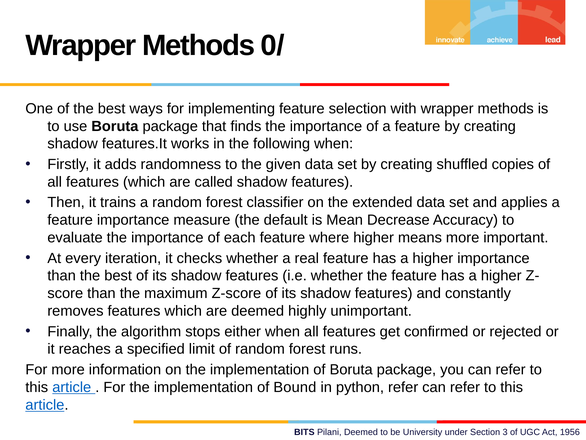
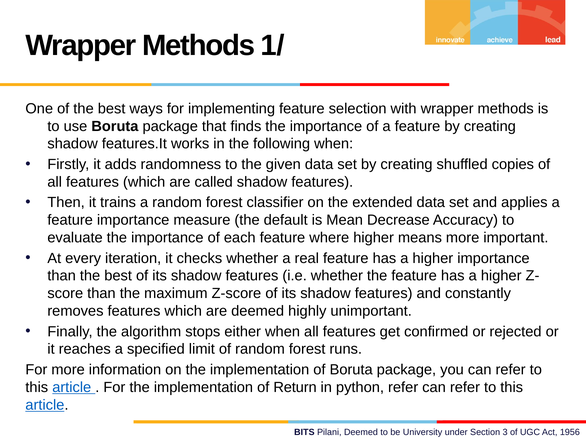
0/: 0/ -> 1/
Bound: Bound -> Return
